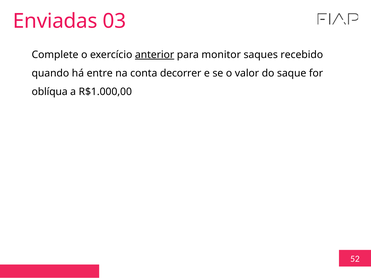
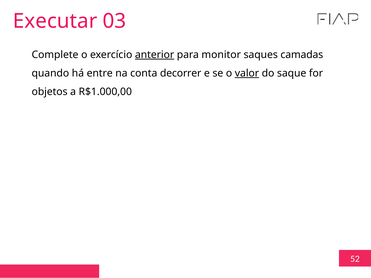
Enviadas: Enviadas -> Executar
recebido: recebido -> camadas
valor underline: none -> present
oblíqua: oblíqua -> objetos
